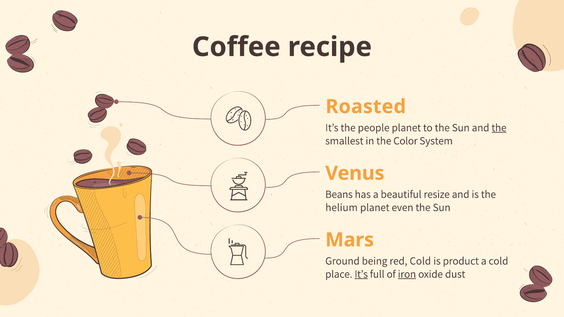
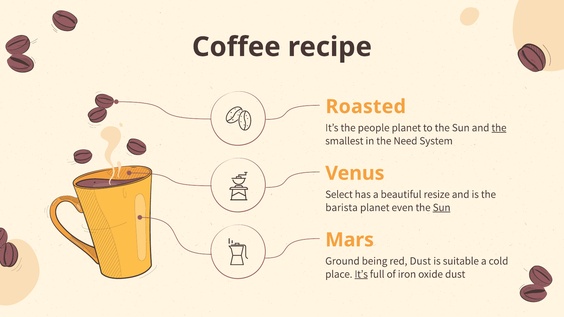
Color: Color -> Need
Beans: Beans -> Select
helium: helium -> barista
Sun at (442, 208) underline: none -> present
red Cold: Cold -> Dust
product: product -> suitable
iron underline: present -> none
